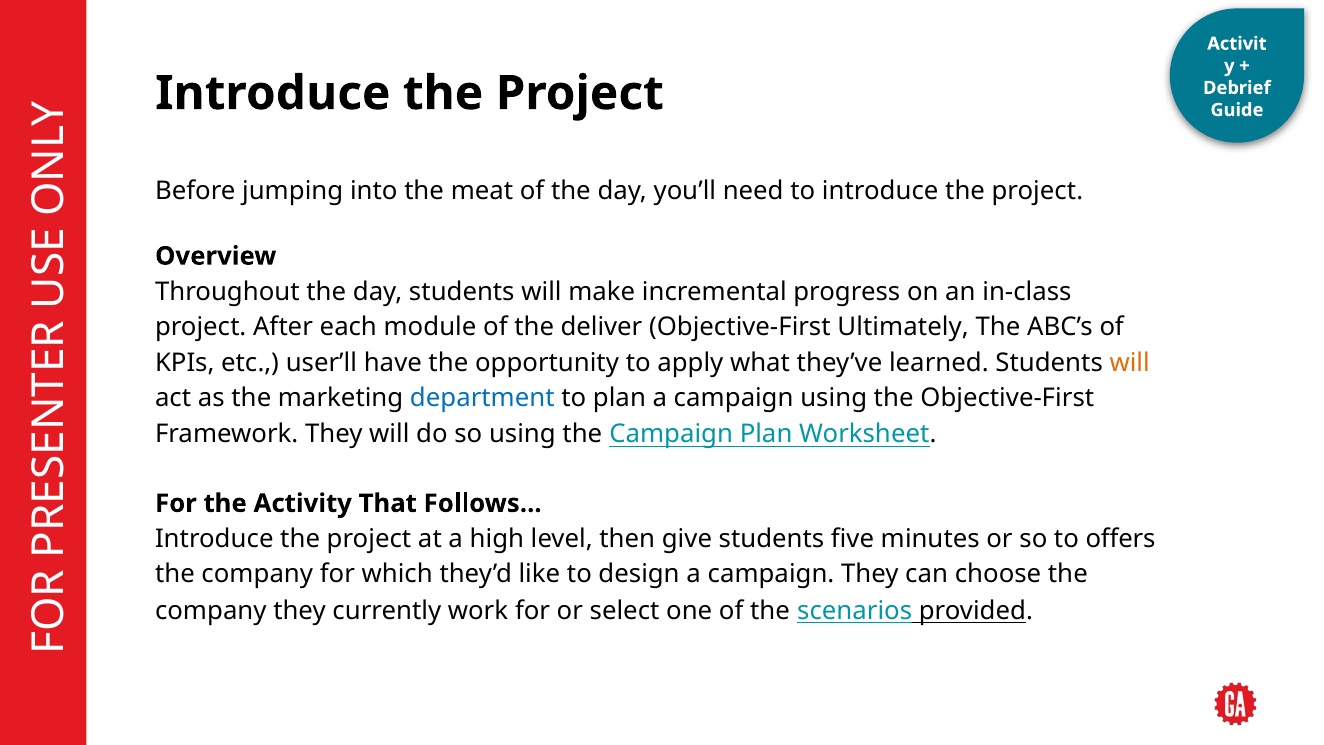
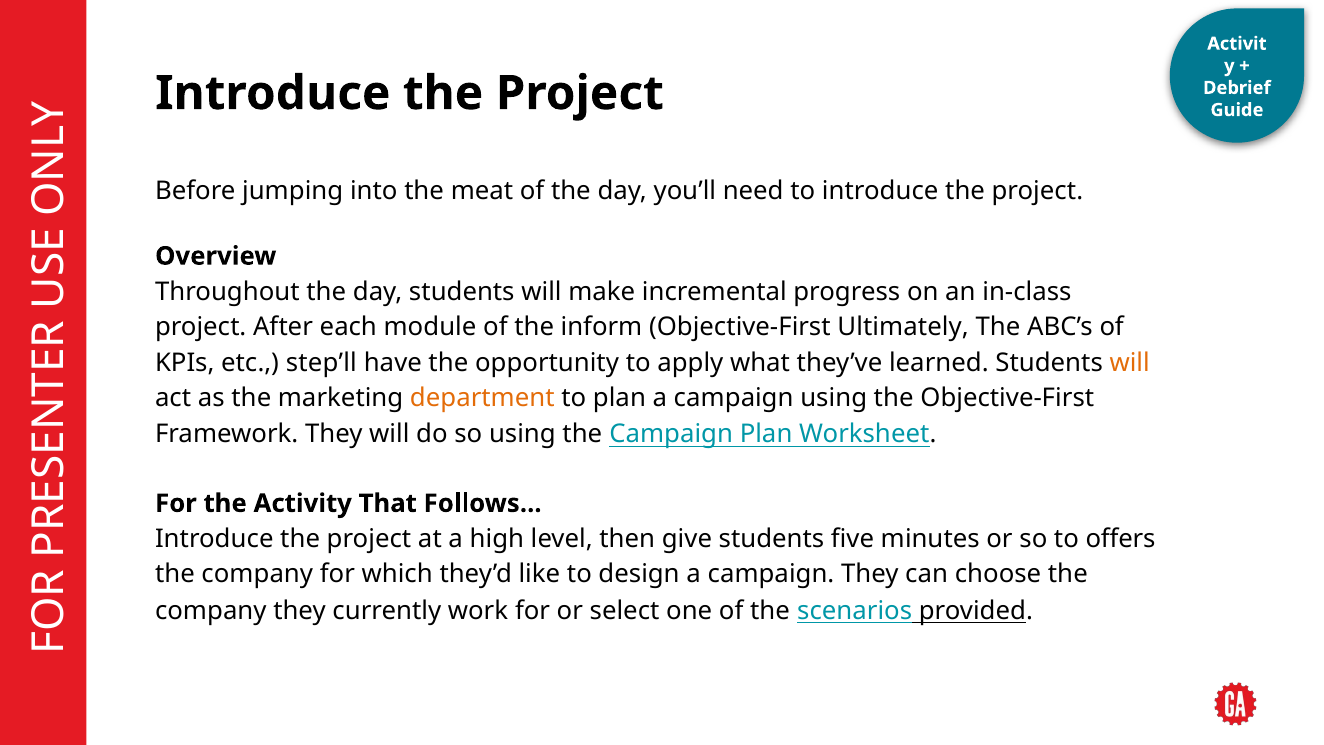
deliver: deliver -> inform
user’ll: user’ll -> step’ll
department colour: blue -> orange
